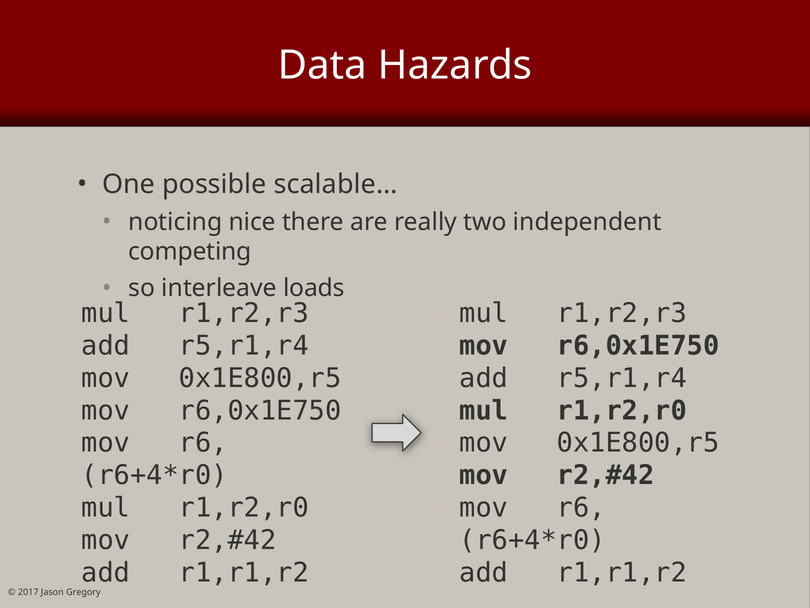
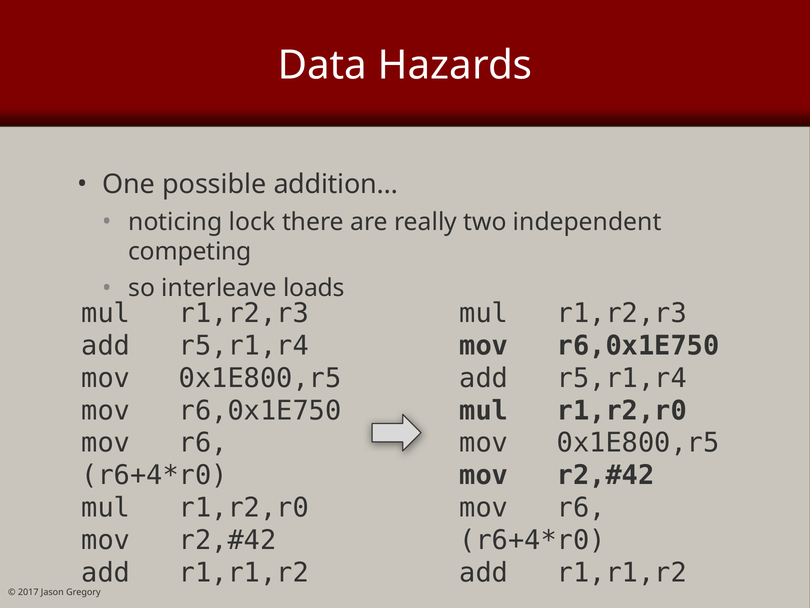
scalable…: scalable… -> addition…
nice: nice -> lock
